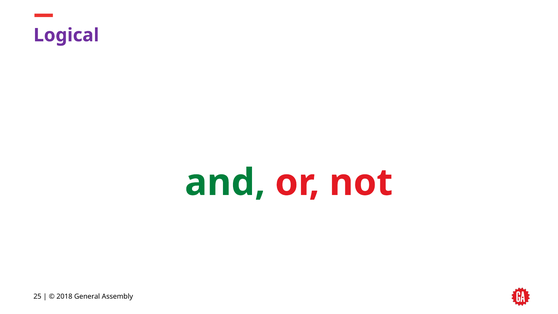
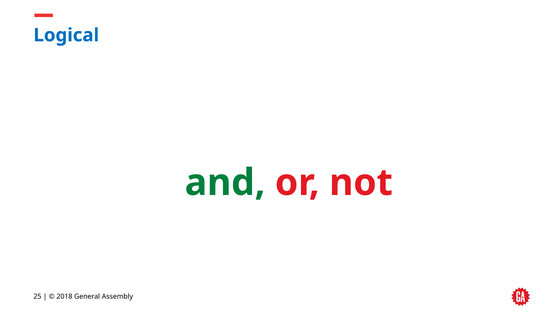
Logical colour: purple -> blue
